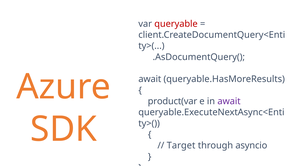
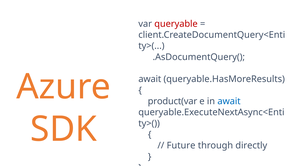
await at (229, 101) colour: purple -> blue
Target: Target -> Future
asyncio: asyncio -> directly
